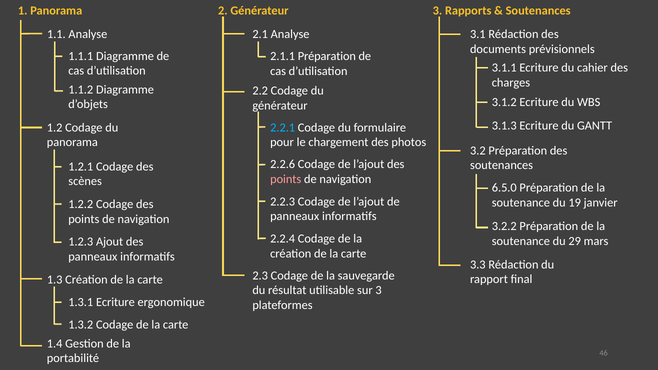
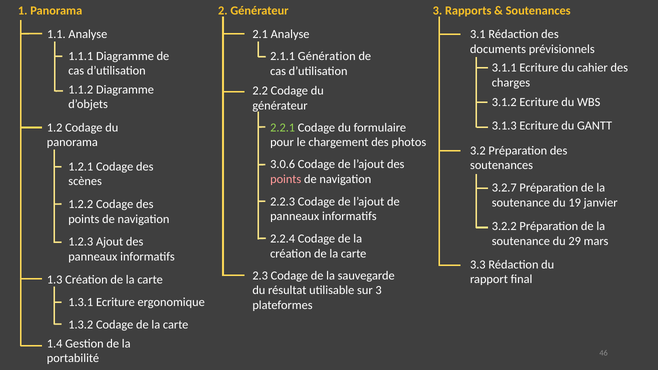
2.1.1 Préparation: Préparation -> Génération
2.2.1 colour: light blue -> light green
2.2.6: 2.2.6 -> 3.0.6
6.5.0: 6.5.0 -> 3.2.7
